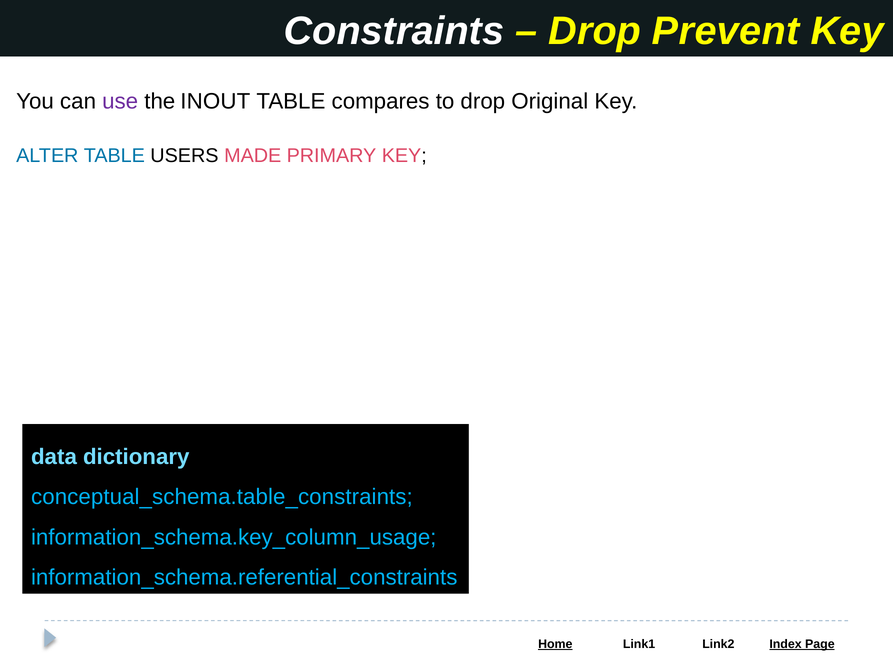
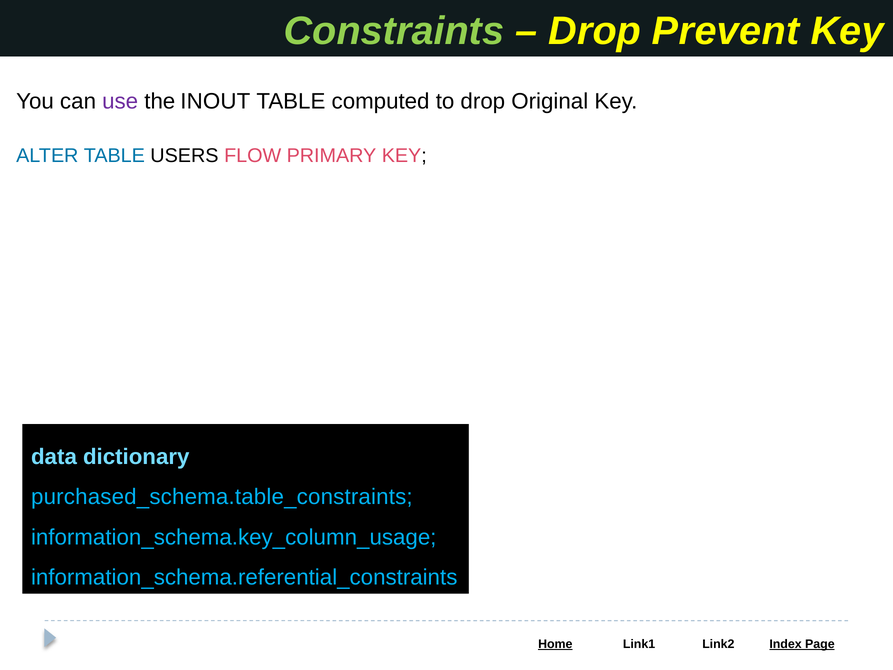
Constraints colour: white -> light green
compares: compares -> computed
MADE: MADE -> FLOW
conceptual_schema.table_constraints: conceptual_schema.table_constraints -> purchased_schema.table_constraints
